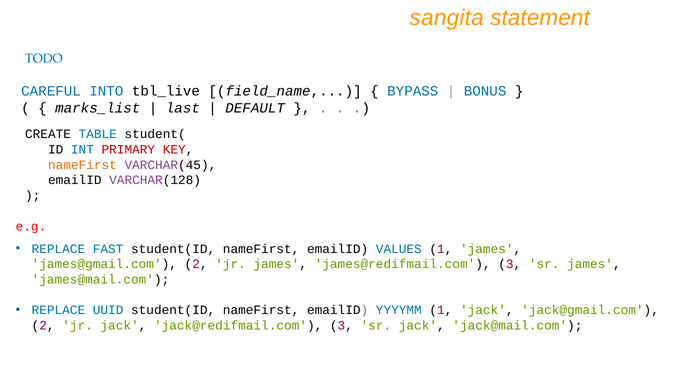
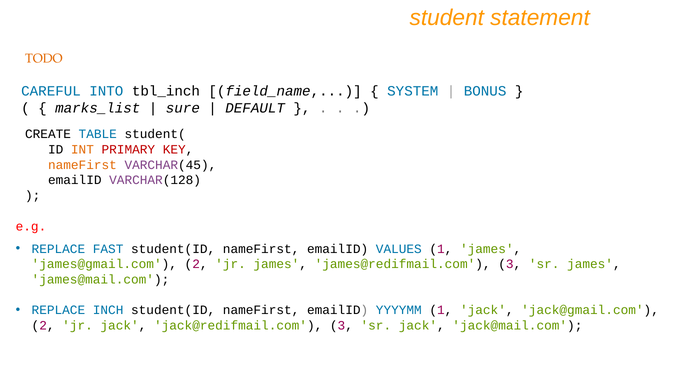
sangita: sangita -> student
TODO colour: blue -> orange
tbl_live: tbl_live -> tbl_inch
BYPASS: BYPASS -> SYSTEM
last: last -> sure
INT colour: blue -> orange
UUID: UUID -> INCH
